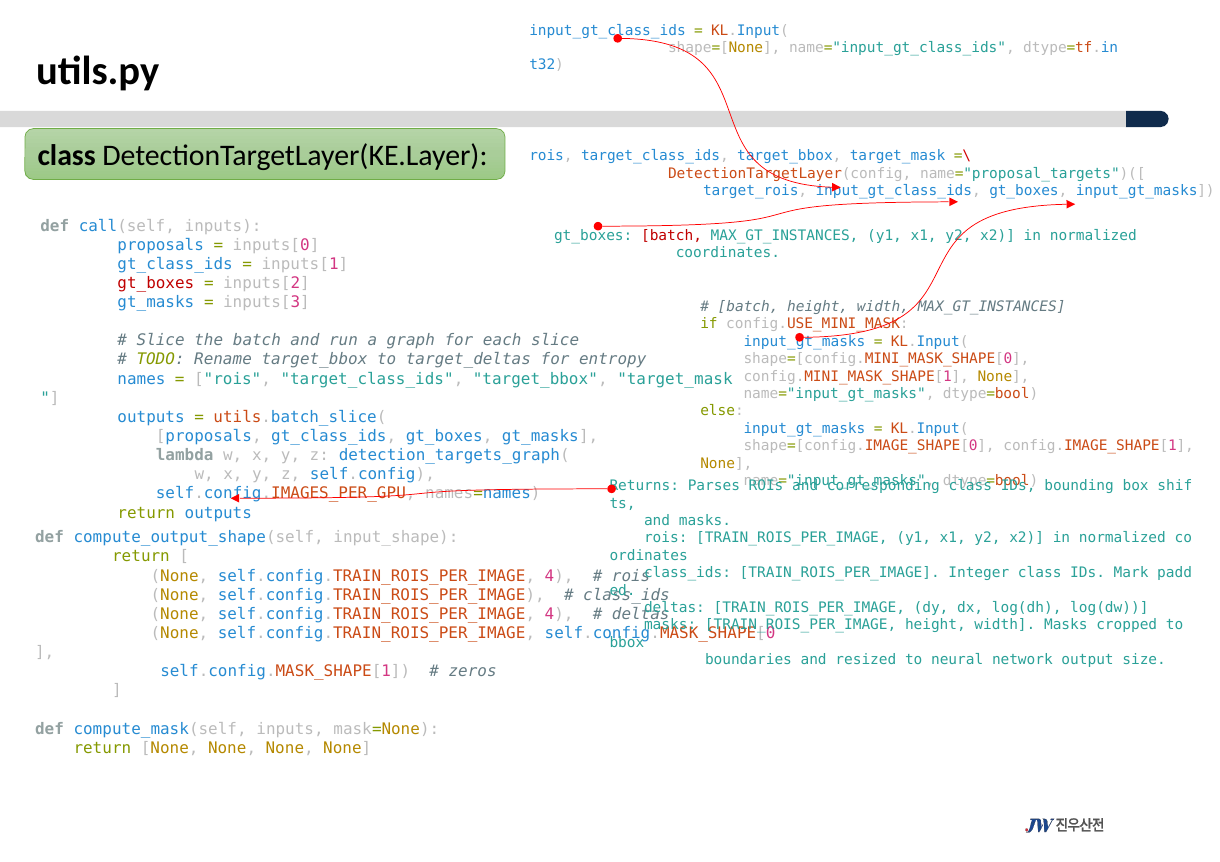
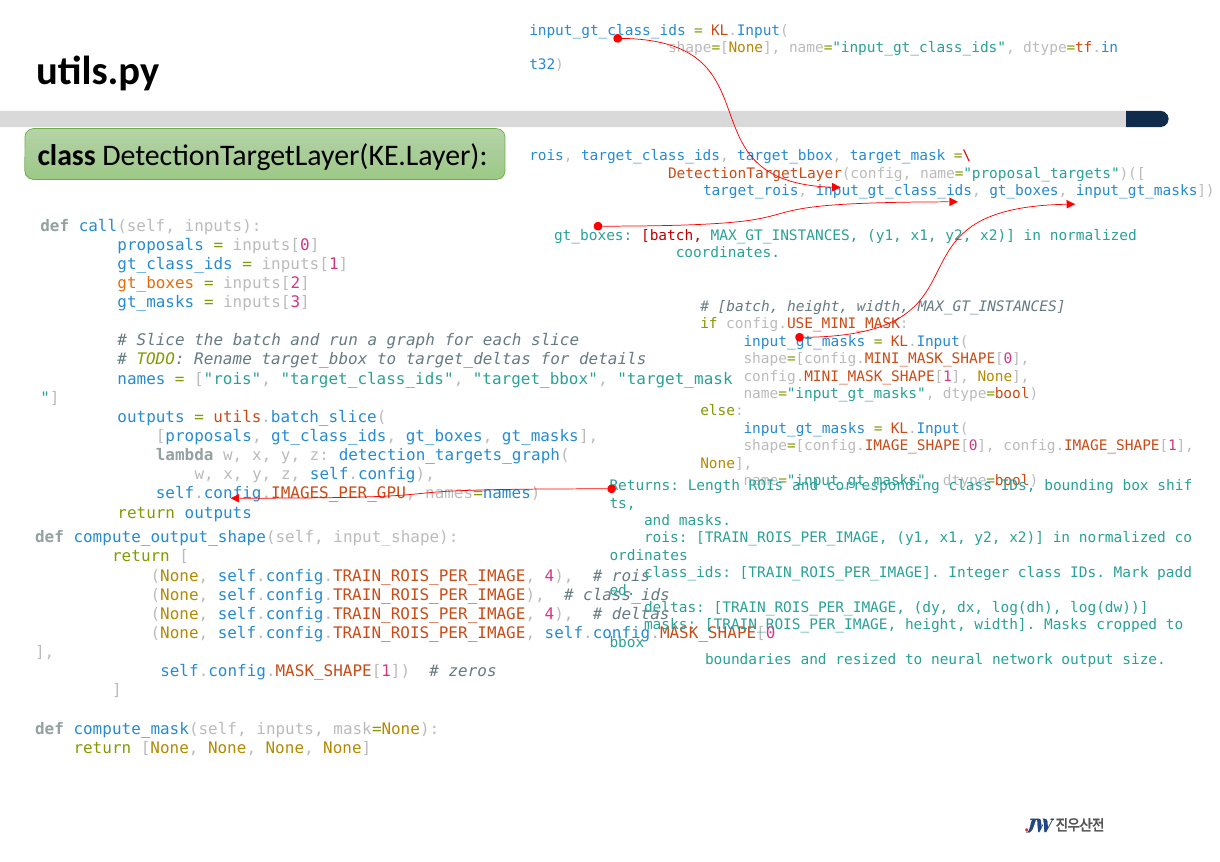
gt_boxes at (156, 283) colour: red -> orange
entropy: entropy -> details
Parses: Parses -> Length
